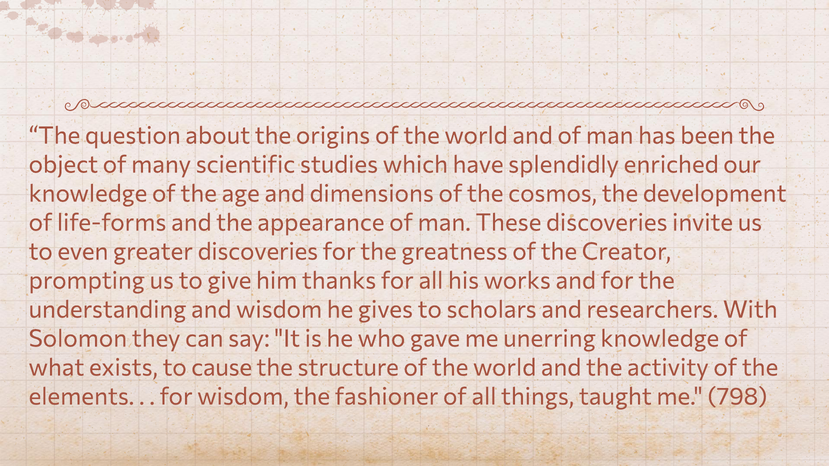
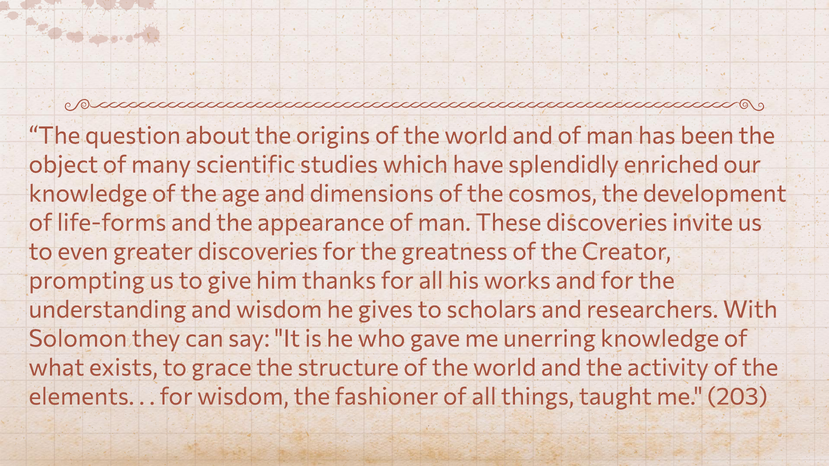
cause: cause -> grace
798: 798 -> 203
